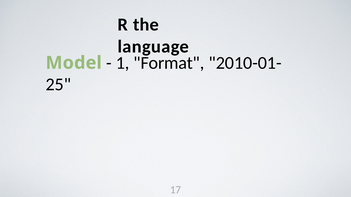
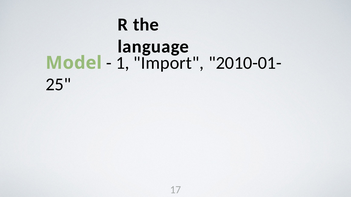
Format: Format -> Import
